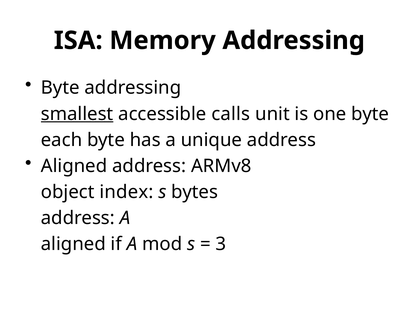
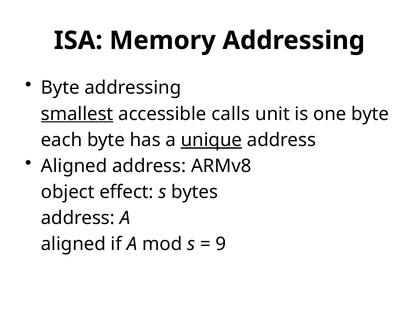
unique underline: none -> present
index: index -> effect
3: 3 -> 9
